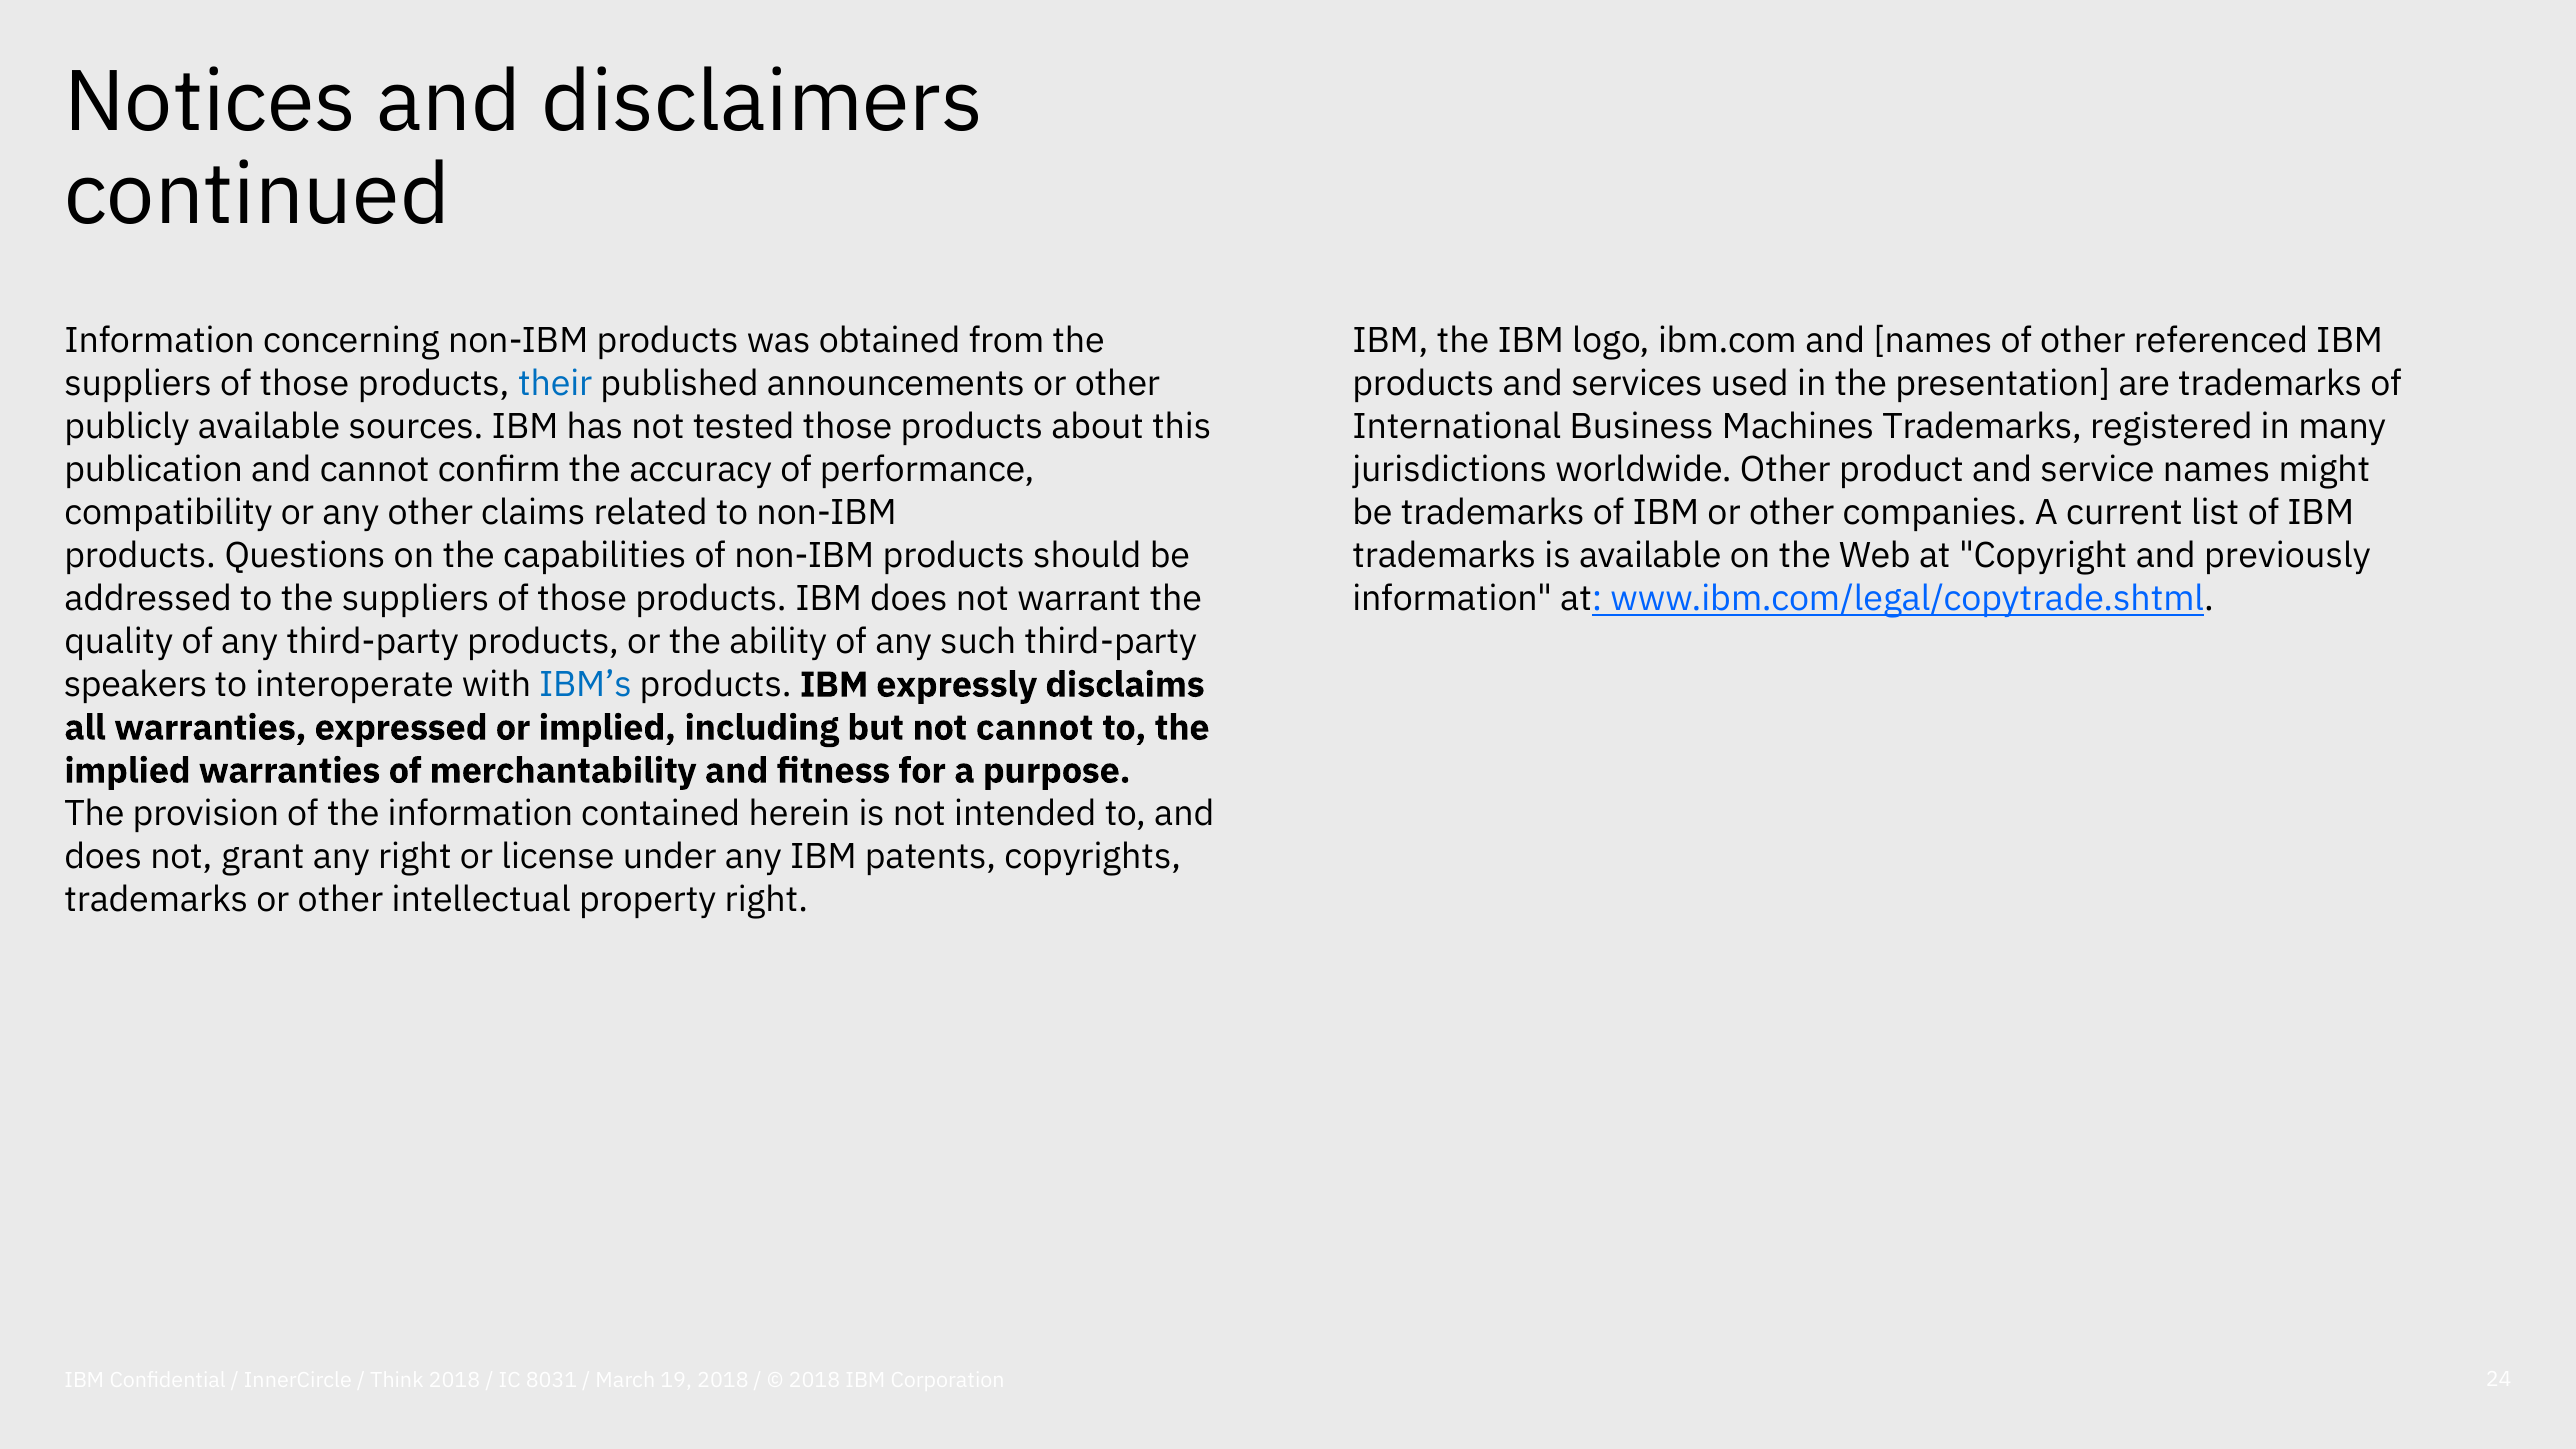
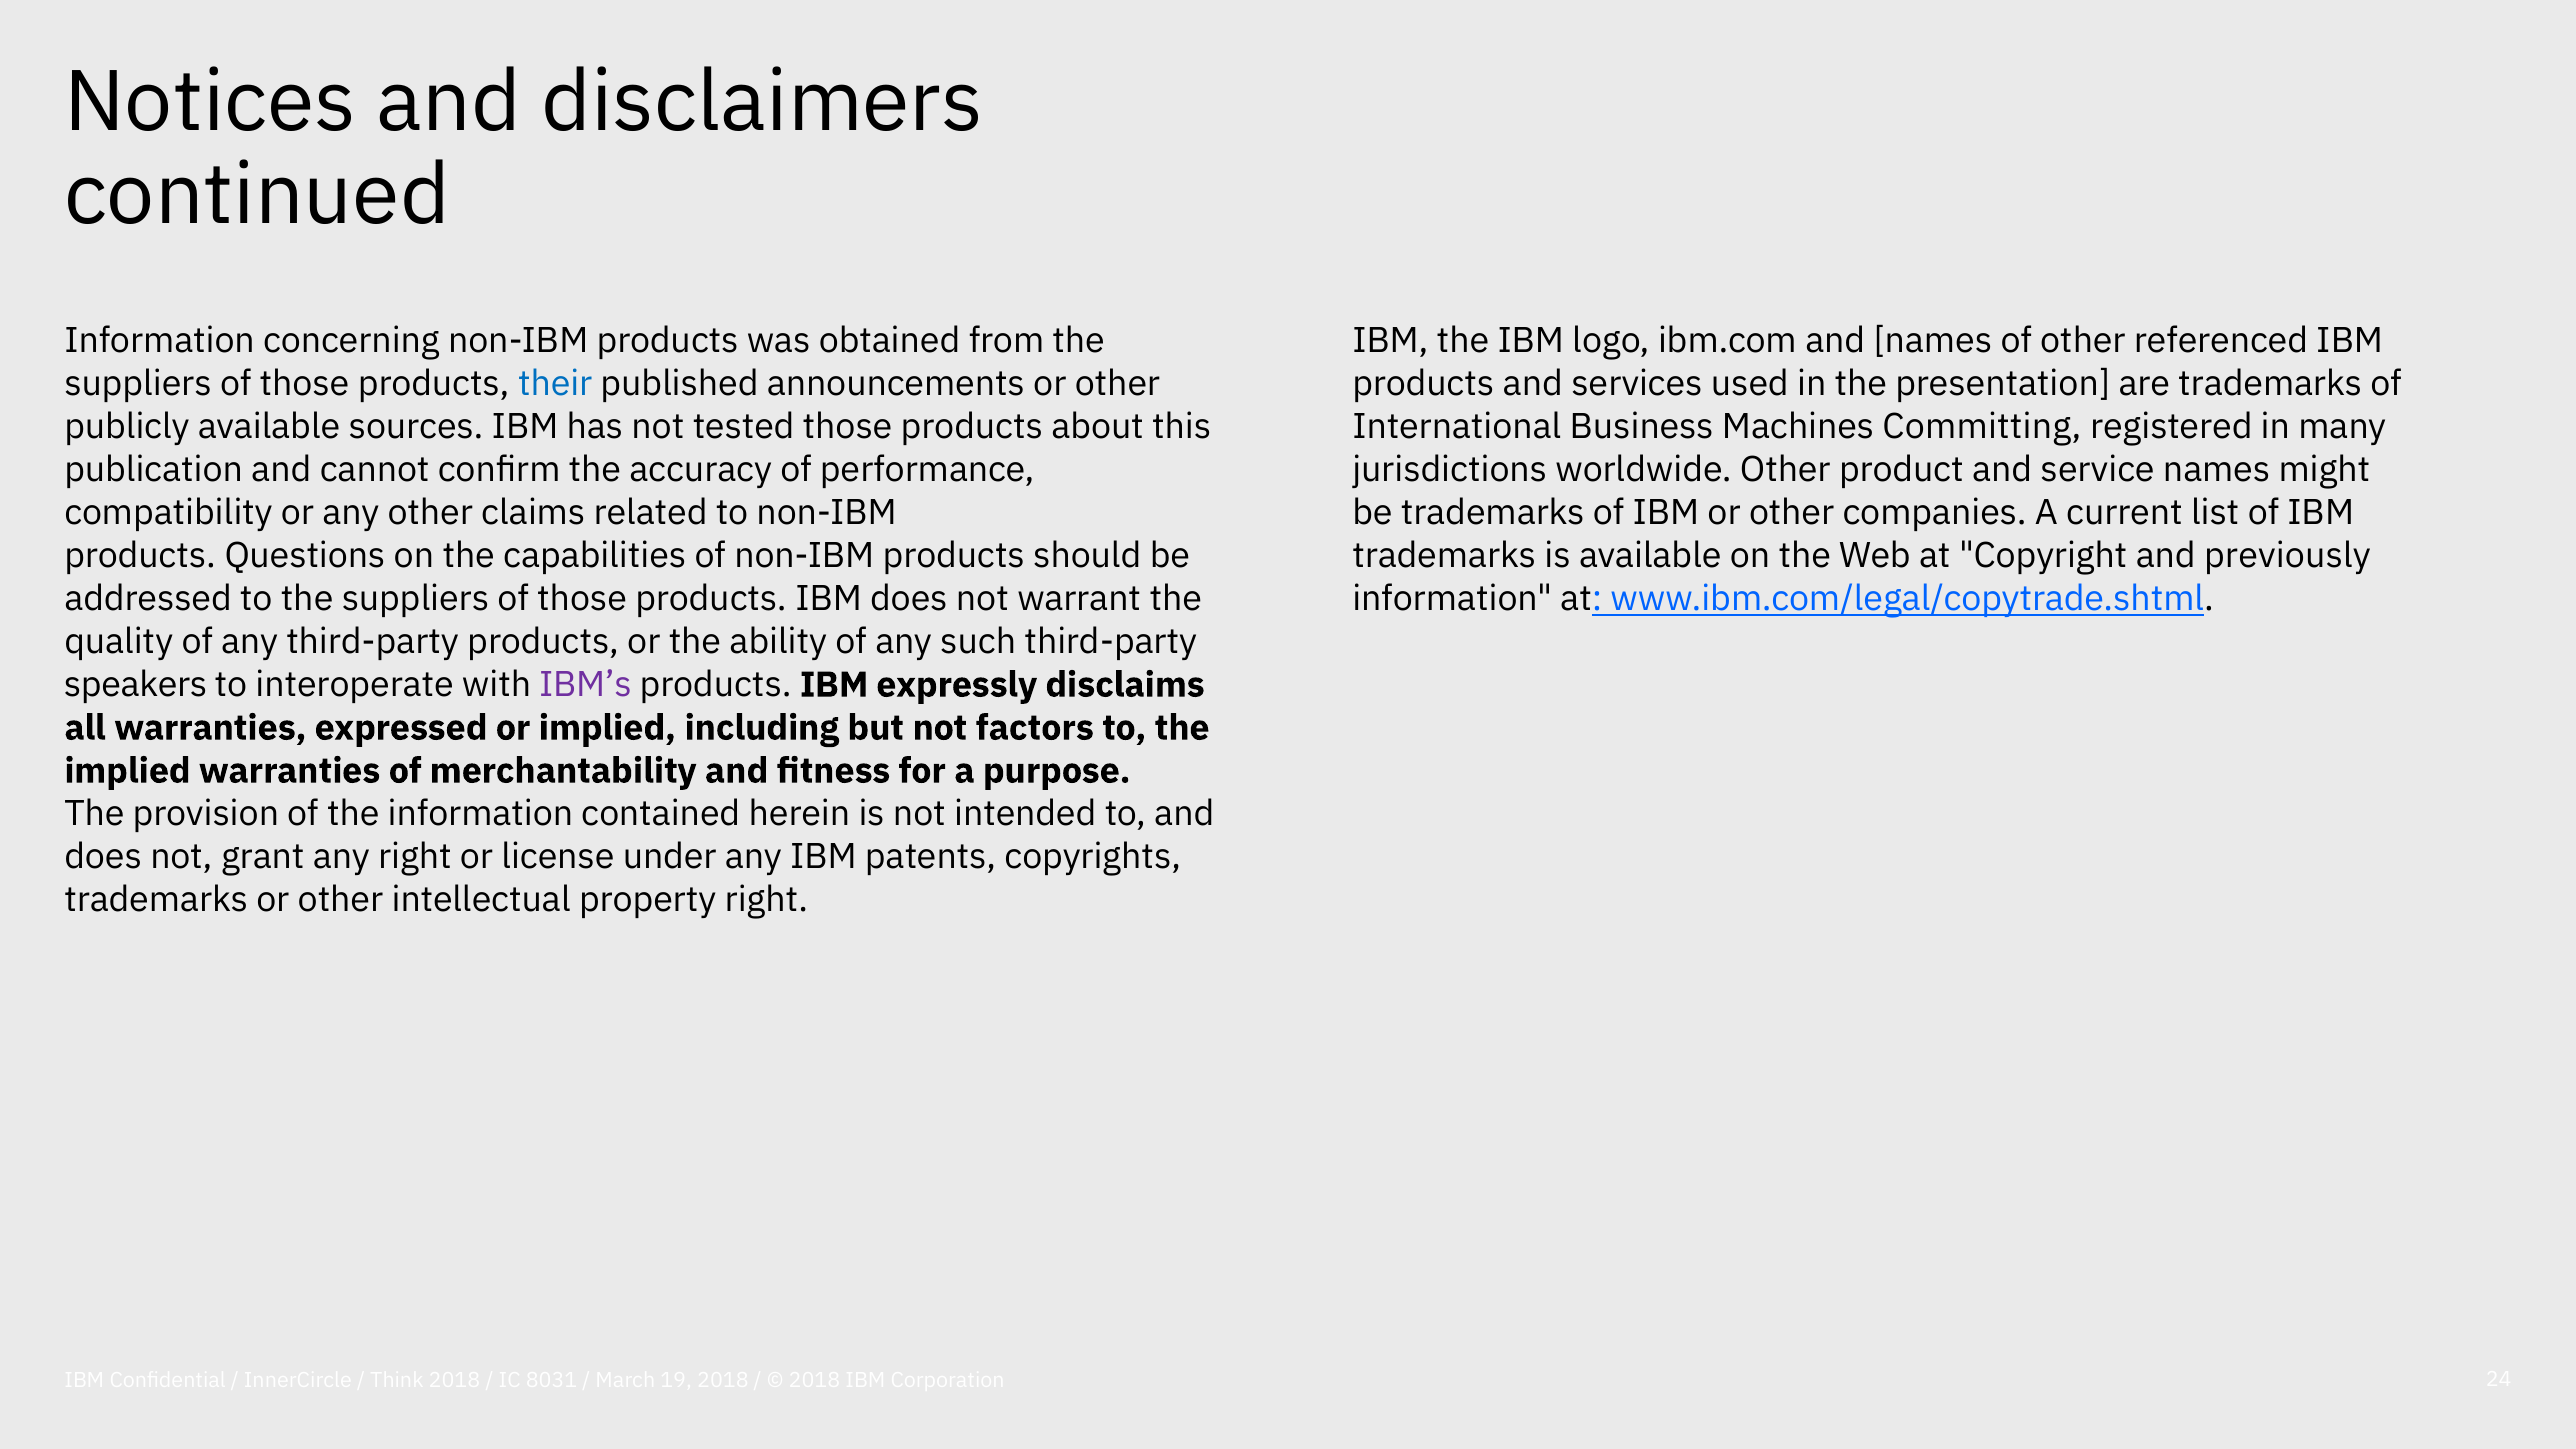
Machines Trademarks: Trademarks -> Committing
IBM’s colour: blue -> purple
not cannot: cannot -> factors
